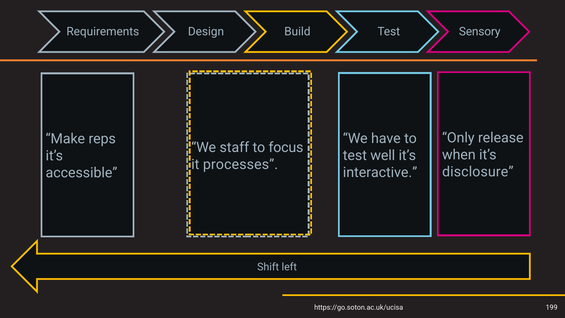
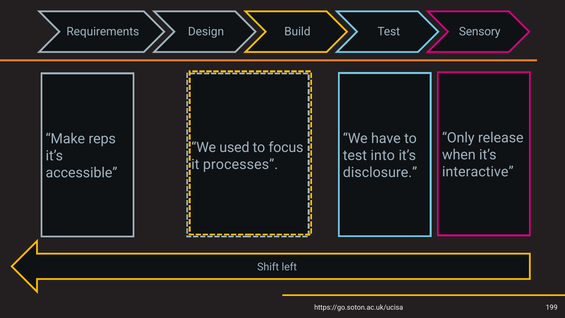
staff: staff -> used
well: well -> into
disclosure: disclosure -> interactive
interactive: interactive -> disclosure
